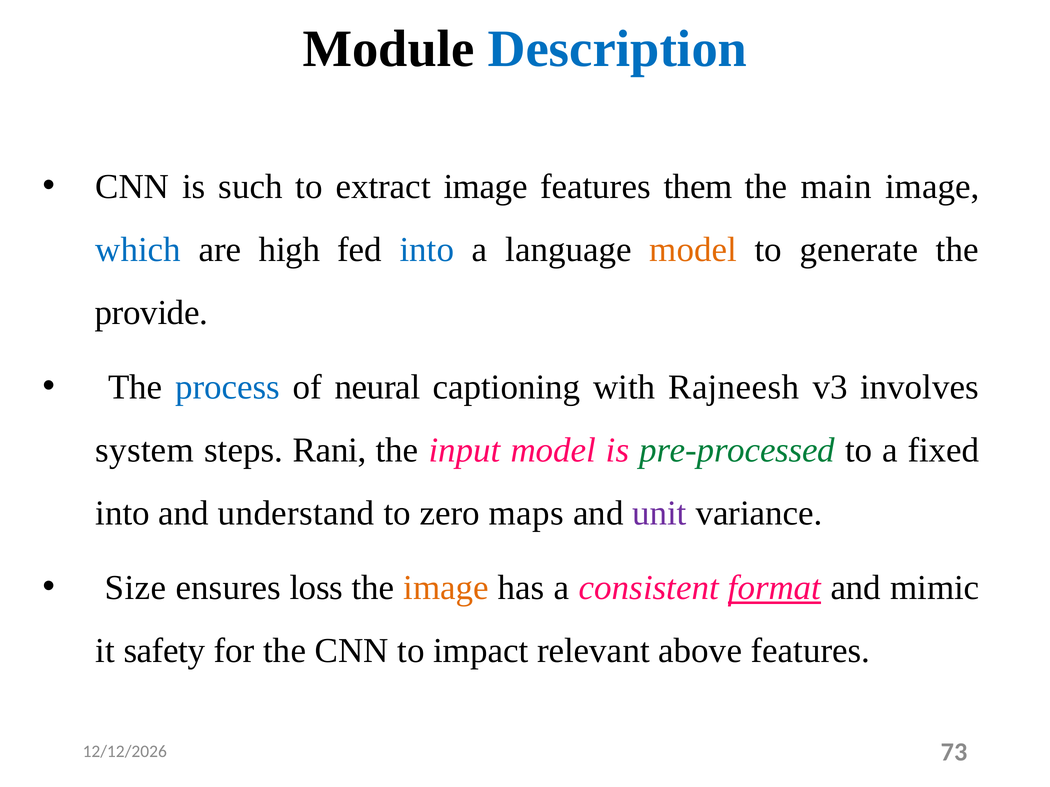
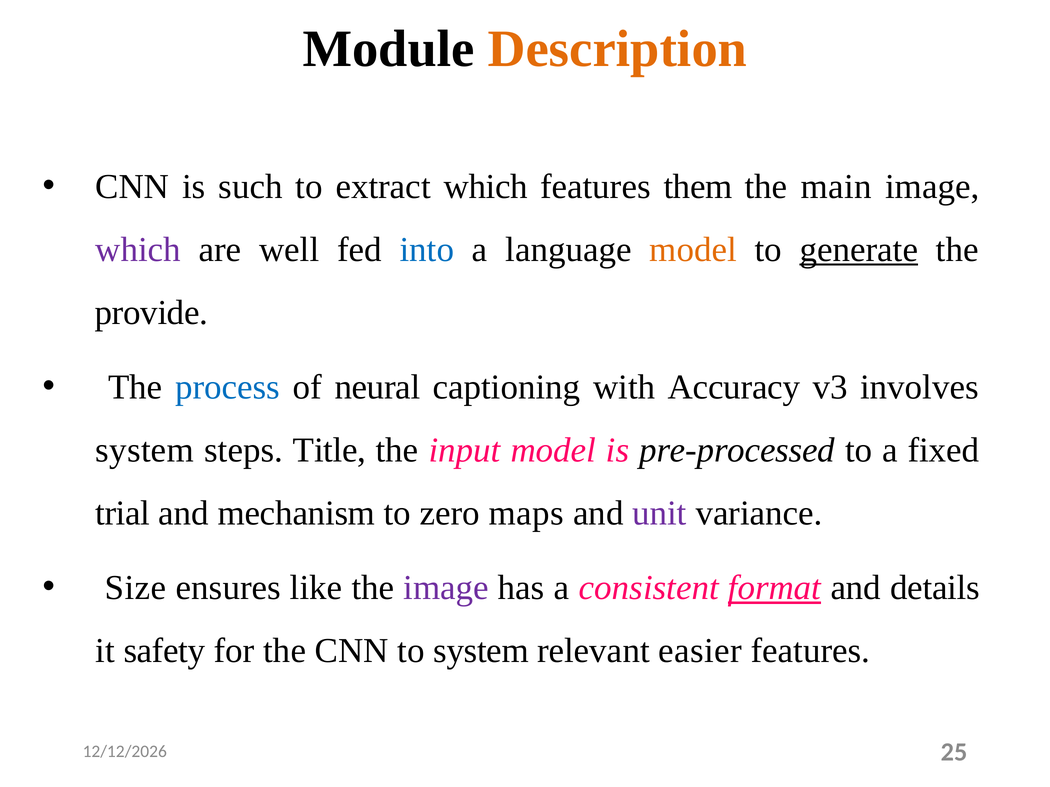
Description colour: blue -> orange
extract image: image -> which
which at (138, 250) colour: blue -> purple
high: high -> well
generate underline: none -> present
Rajneesh: Rajneesh -> Accuracy
Rani: Rani -> Title
pre-processed colour: green -> black
into at (123, 513): into -> trial
understand: understand -> mechanism
loss: loss -> like
image at (446, 588) colour: orange -> purple
mimic: mimic -> details
to impact: impact -> system
above: above -> easier
73: 73 -> 25
